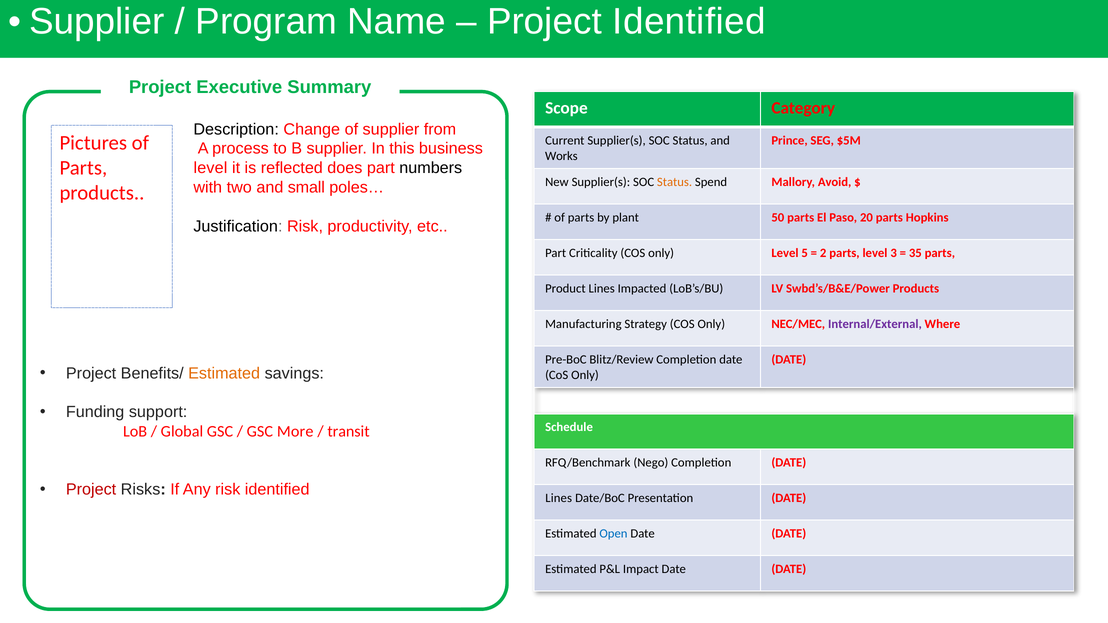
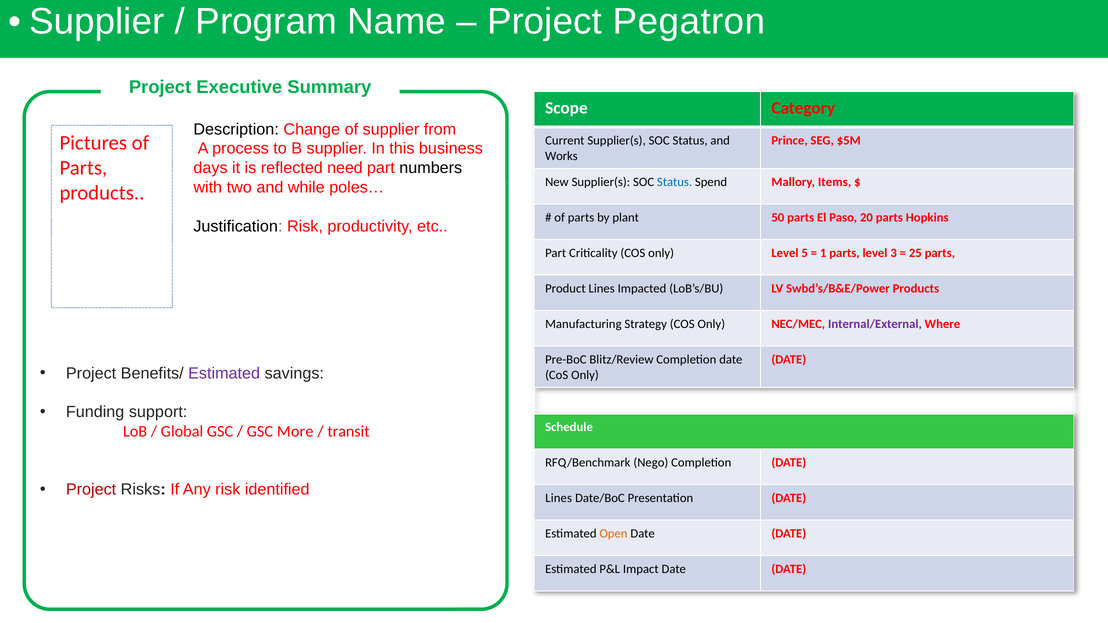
Project Identified: Identified -> Pegatron
level at (210, 168): level -> days
does: does -> need
Status at (675, 182) colour: orange -> blue
Avoid: Avoid -> Items
small: small -> while
2: 2 -> 1
35: 35 -> 25
Estimated at (224, 373) colour: orange -> purple
Open colour: blue -> orange
